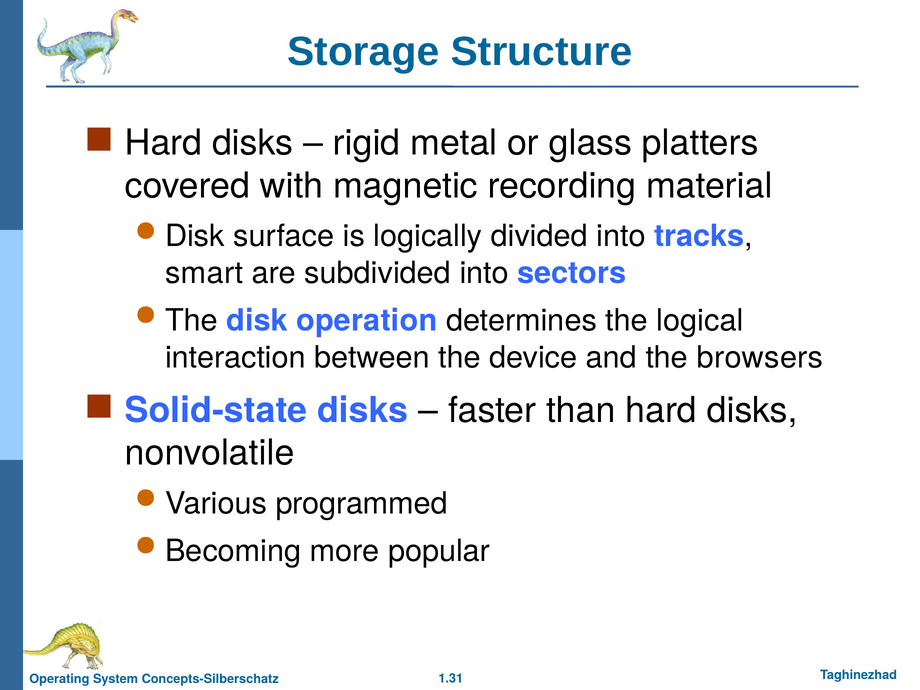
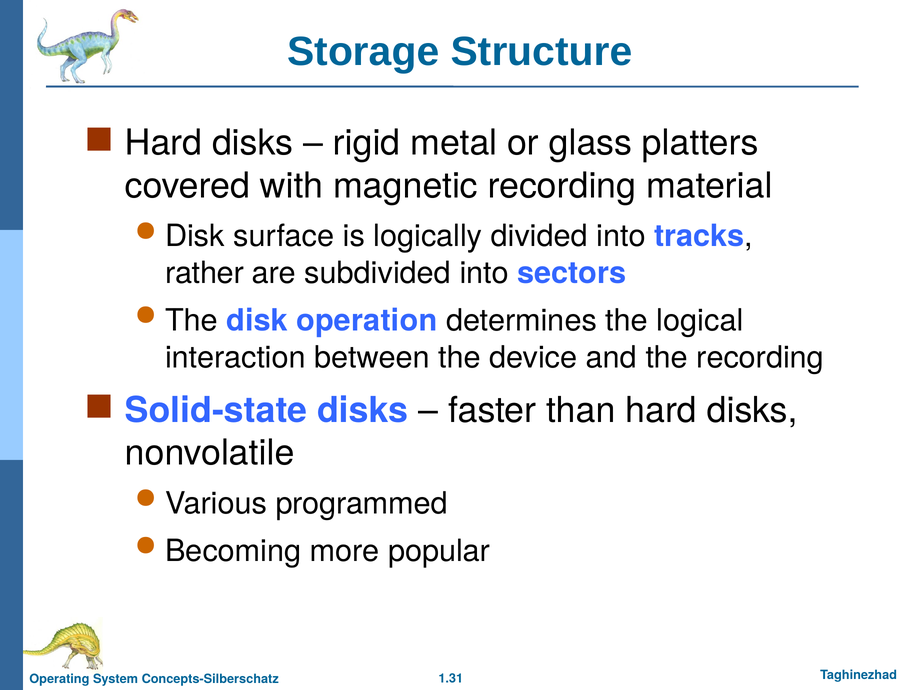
smart: smart -> rather
the browsers: browsers -> recording
